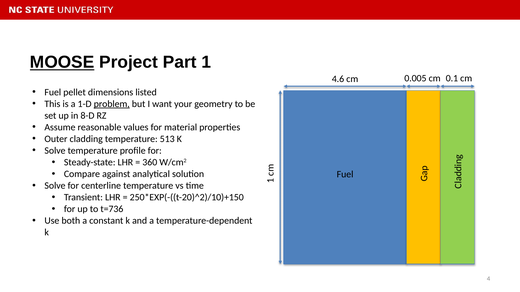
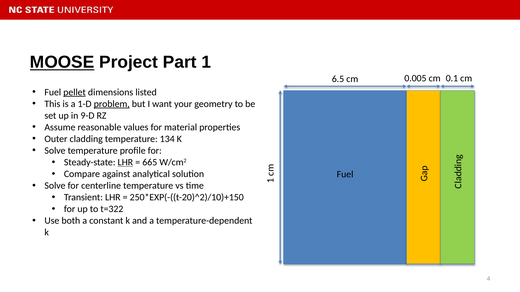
4.6: 4.6 -> 6.5
pellet underline: none -> present
8-D: 8-D -> 9-D
513: 513 -> 134
LHR at (125, 163) underline: none -> present
360: 360 -> 665
t=736: t=736 -> t=322
